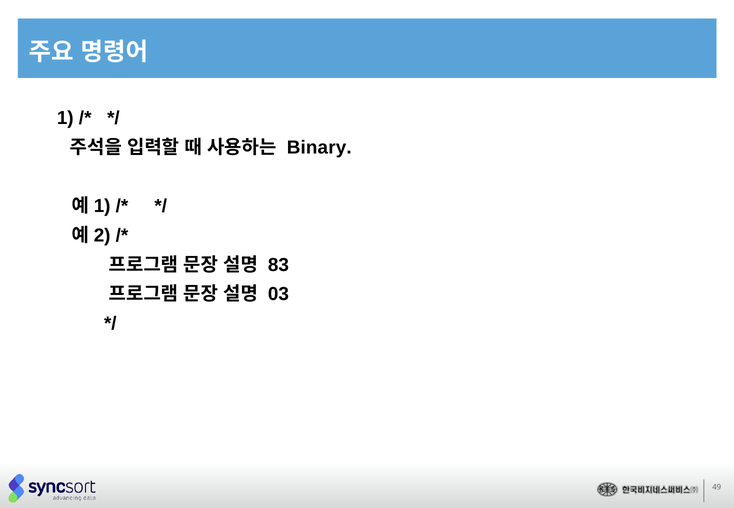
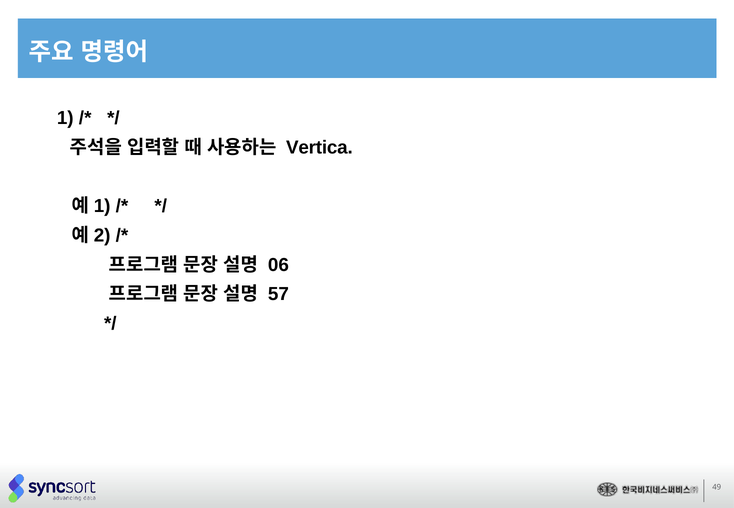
Binary: Binary -> Vertica
83: 83 -> 06
03: 03 -> 57
